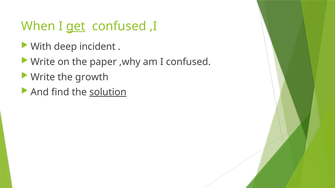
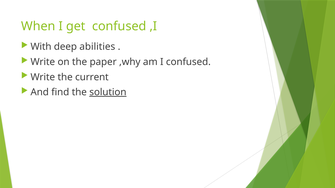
get underline: present -> none
incident: incident -> abilities
growth: growth -> current
